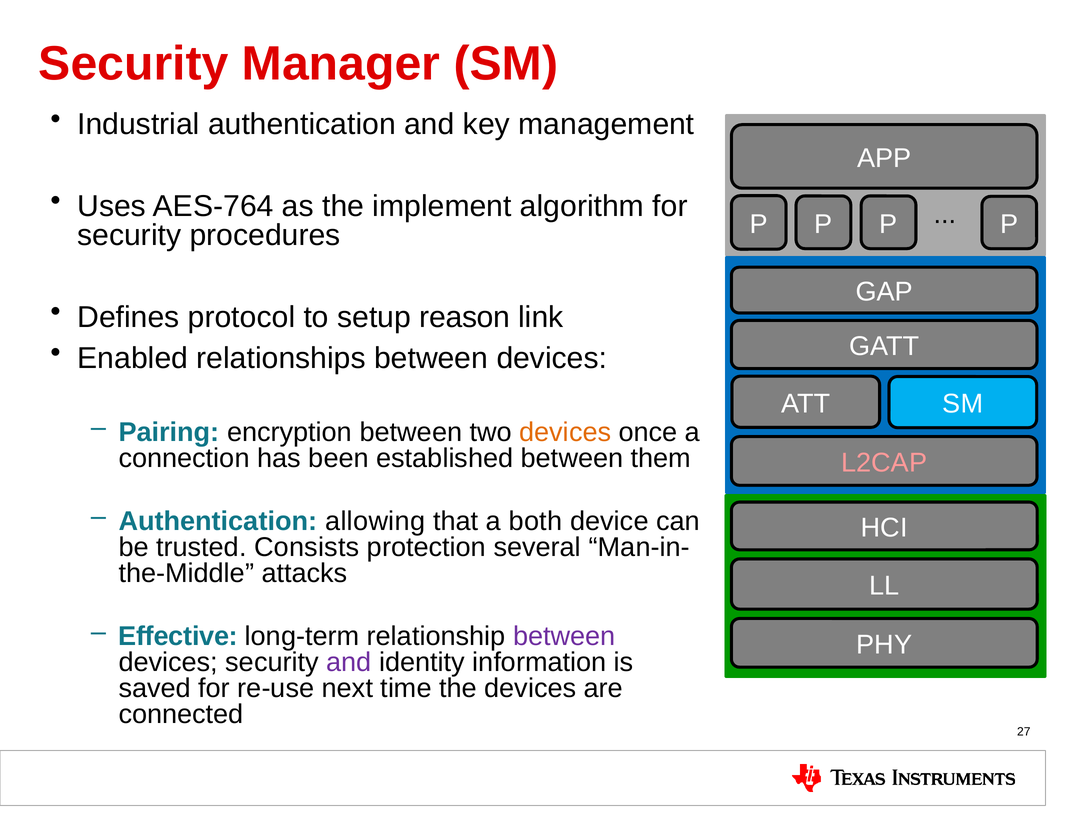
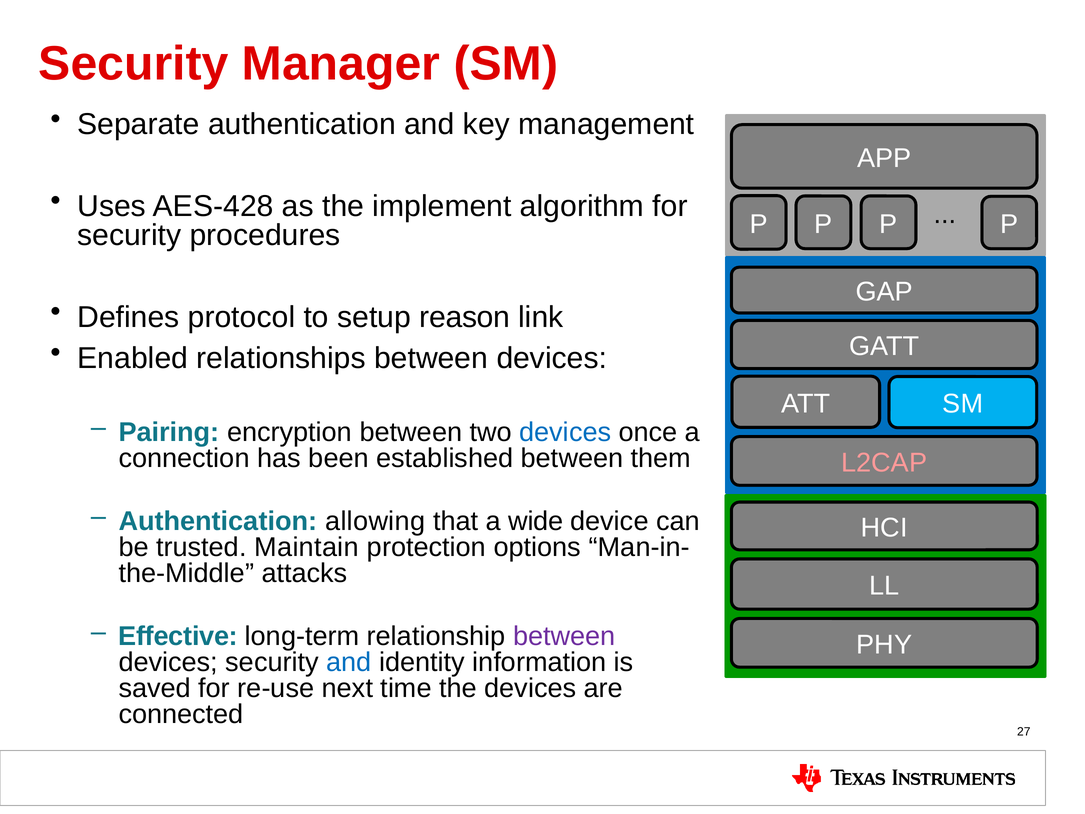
Industrial: Industrial -> Separate
AES-764: AES-764 -> AES-428
devices at (565, 432) colour: orange -> blue
both: both -> wide
Consists: Consists -> Maintain
several: several -> options
and at (349, 662) colour: purple -> blue
